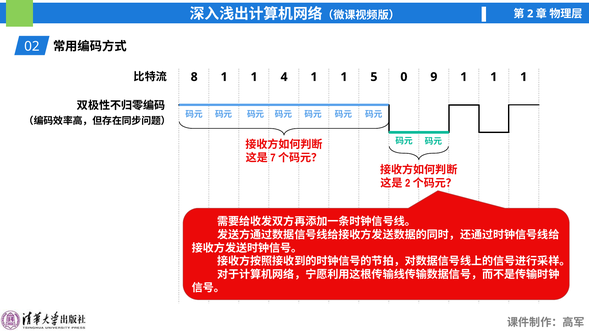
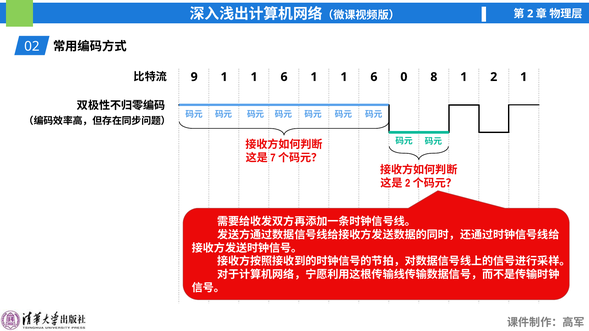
8: 8 -> 9
4 at (284, 77): 4 -> 6
5 at (374, 77): 5 -> 6
9: 9 -> 8
1 at (494, 77): 1 -> 2
